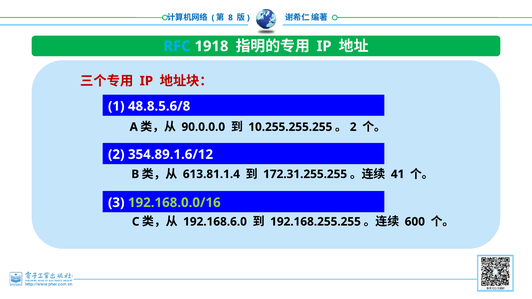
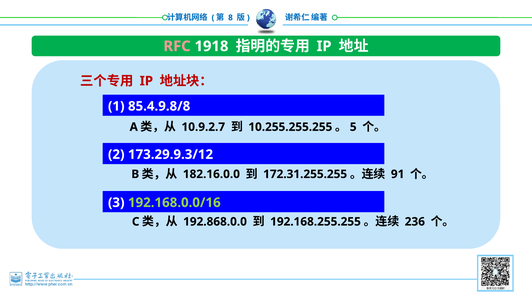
RFC colour: light blue -> pink
48.8.5.6/8: 48.8.5.6/8 -> 85.4.9.8/8
90.0.0.0: 90.0.0.0 -> 10.9.2.7
2 at (353, 127): 2 -> 5
354.89.1.6/12: 354.89.1.6/12 -> 173.29.9.3/12
613.81.1.4: 613.81.1.4 -> 182.16.0.0
41: 41 -> 91
192.168.6.0: 192.168.6.0 -> 192.868.0.0
600: 600 -> 236
